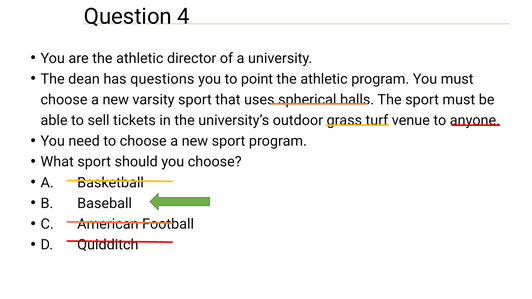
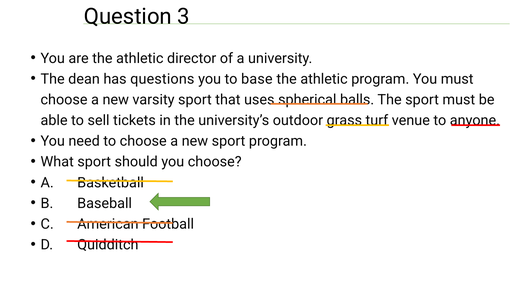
4: 4 -> 3
point: point -> base
